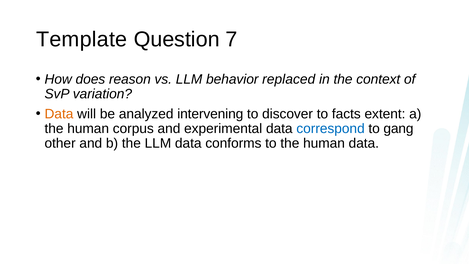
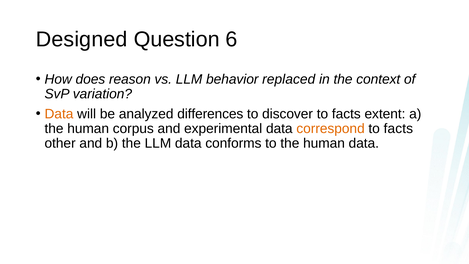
Template: Template -> Designed
7: 7 -> 6
intervening: intervening -> differences
correspond colour: blue -> orange
gang at (398, 129): gang -> facts
